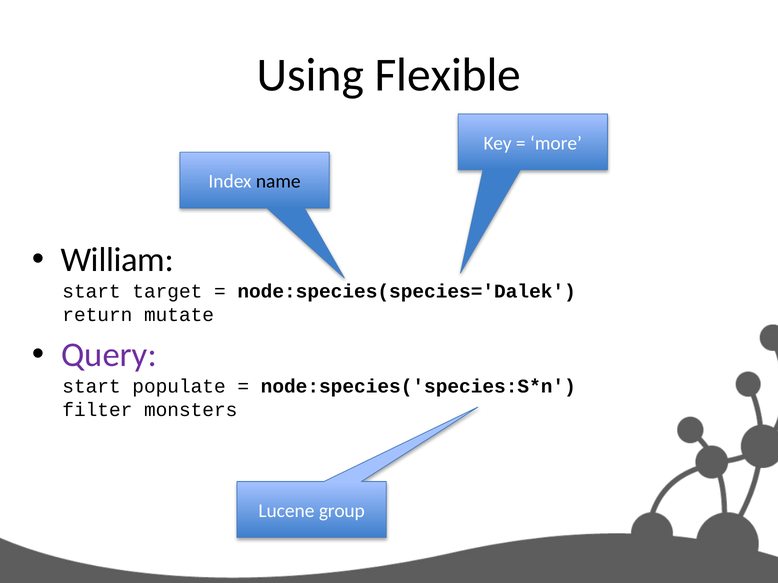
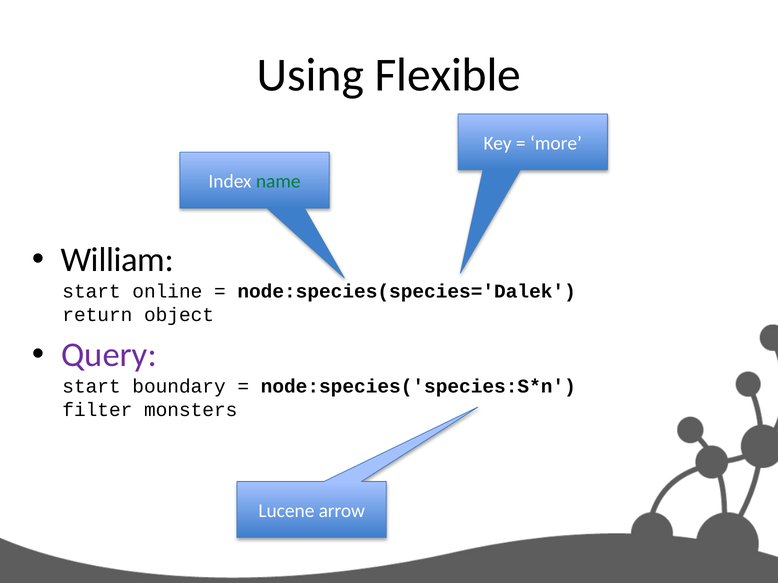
name colour: black -> green
target: target -> online
mutate: mutate -> object
populate: populate -> boundary
group: group -> arrow
